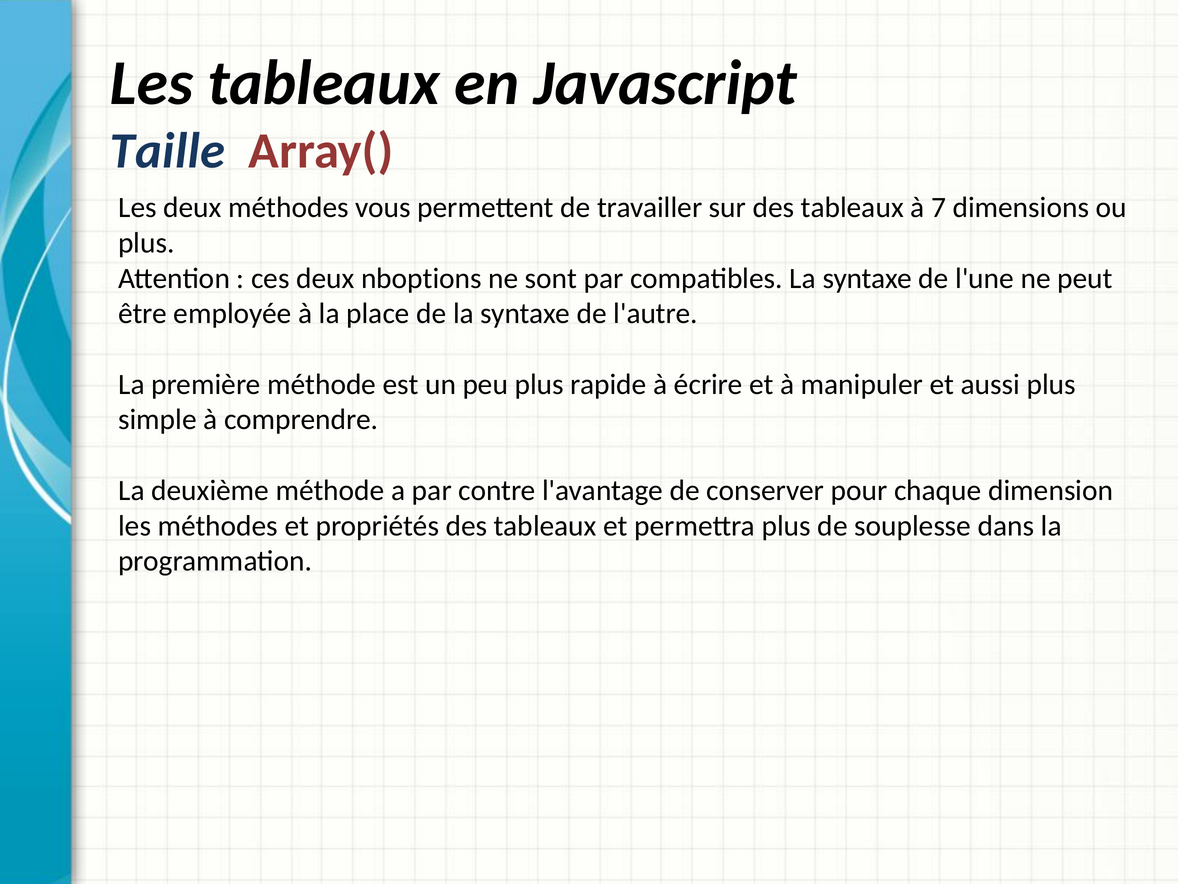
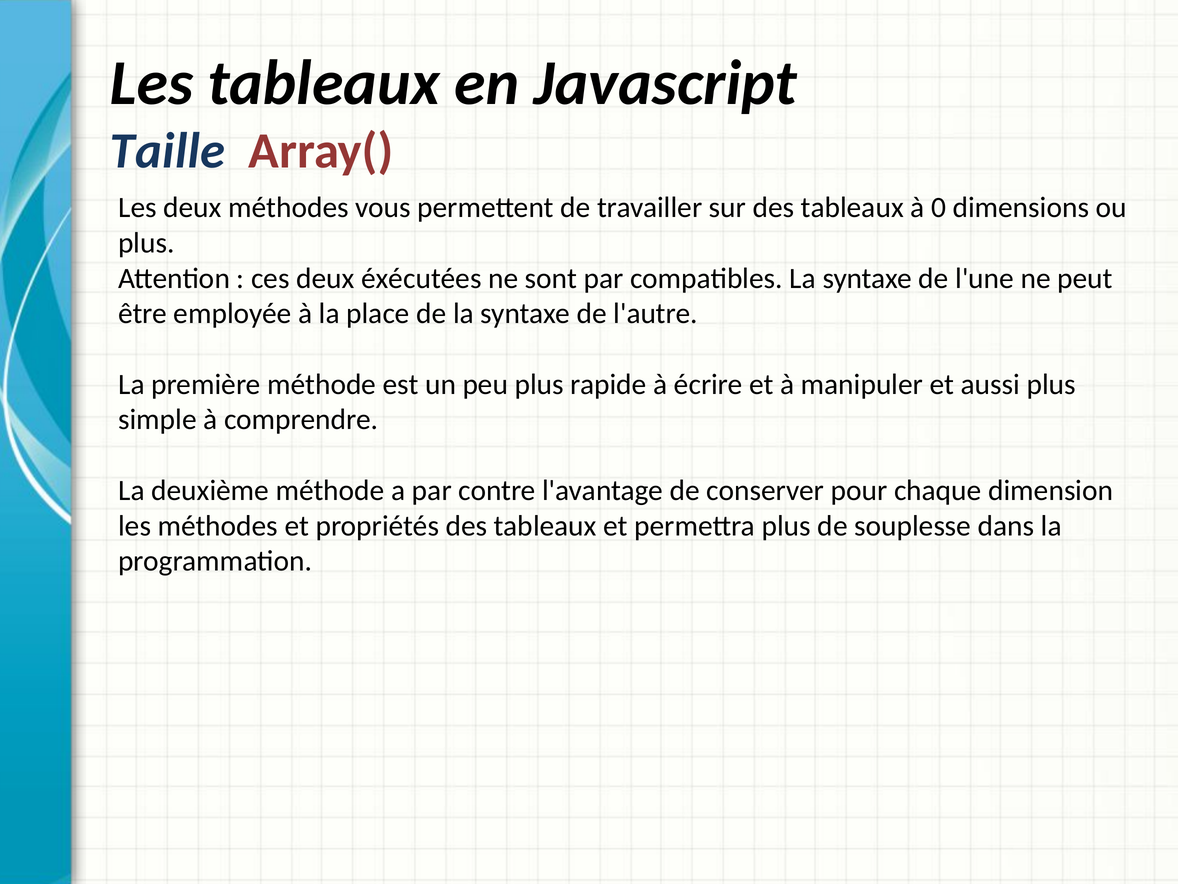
7: 7 -> 0
nboptions: nboptions -> éxécutées
